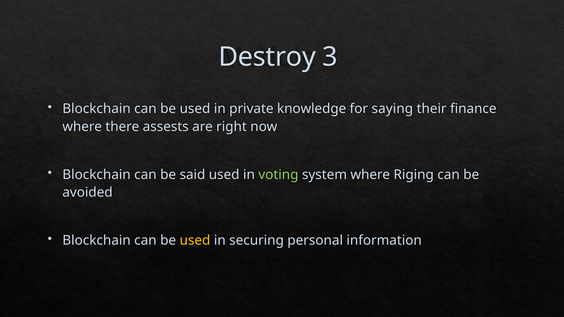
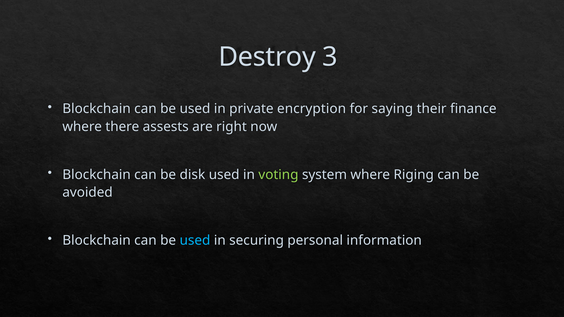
knowledge: knowledge -> encryption
said: said -> disk
used at (195, 241) colour: yellow -> light blue
